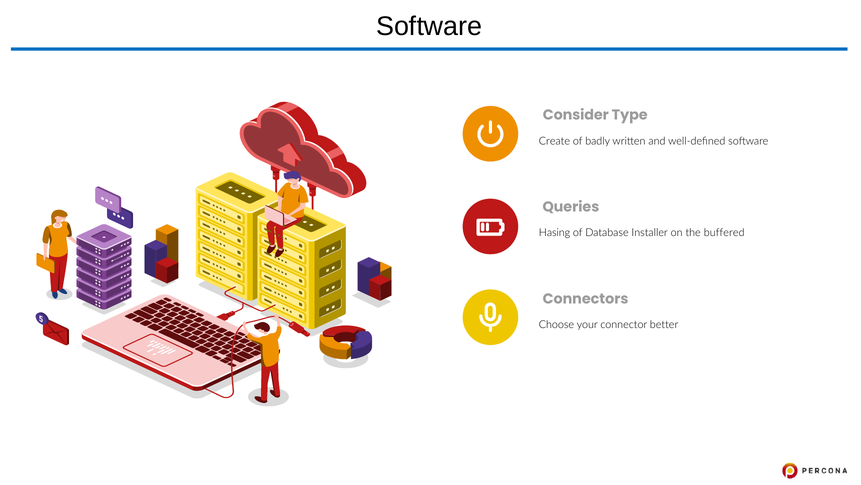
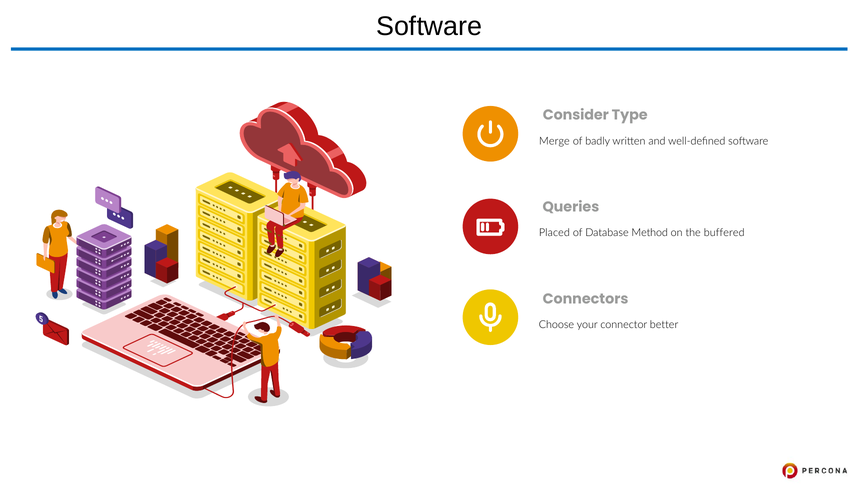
Create: Create -> Merge
Hasing: Hasing -> Placed
Installer: Installer -> Method
